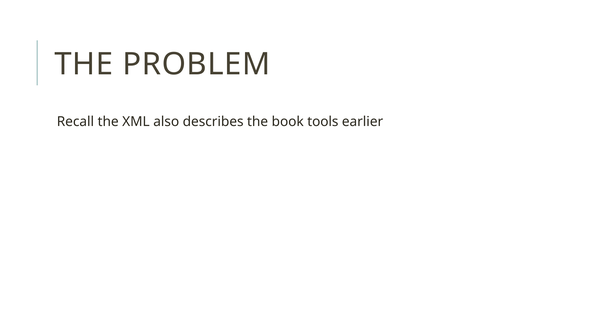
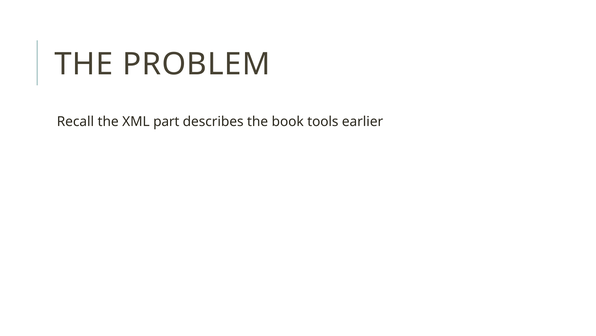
also: also -> part
